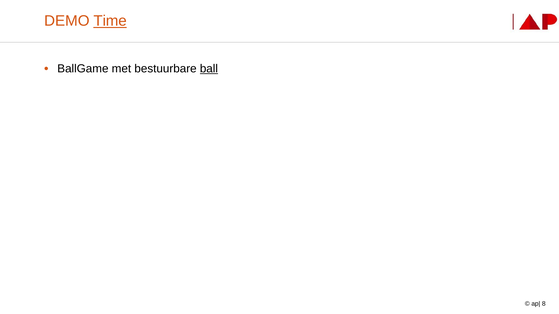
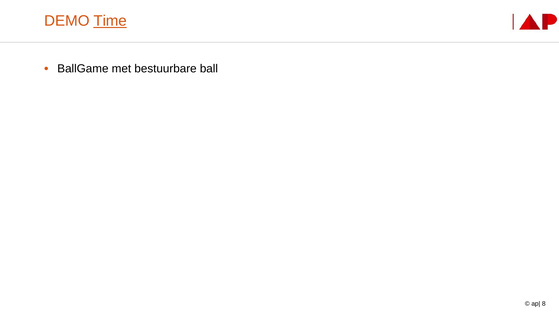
ball underline: present -> none
